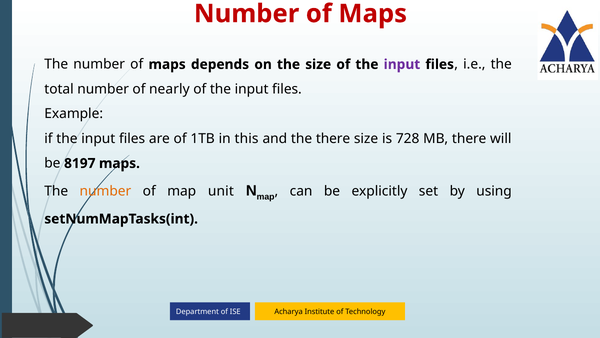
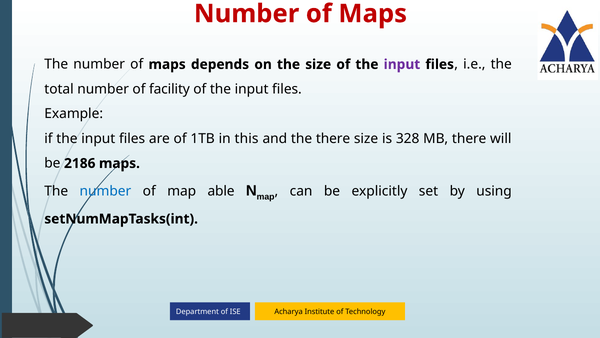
nearly: nearly -> facility
728: 728 -> 328
8197: 8197 -> 2186
number at (105, 191) colour: orange -> blue
unit: unit -> able
